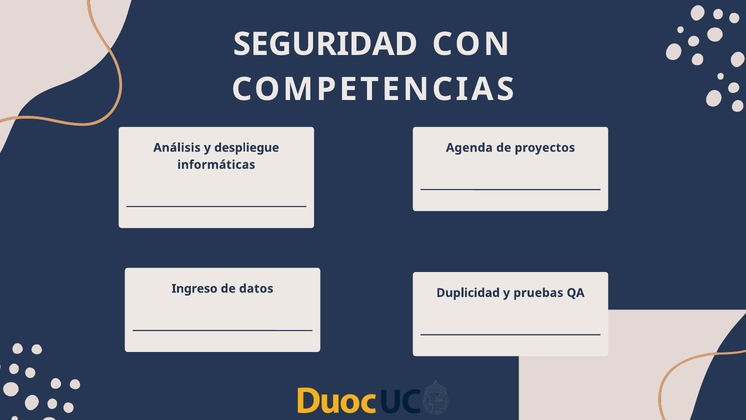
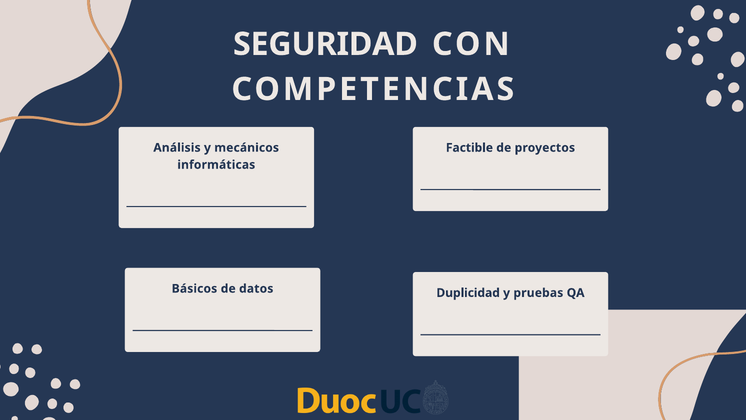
despliegue: despliegue -> mecánicos
Agenda: Agenda -> Factible
Ingreso: Ingreso -> Básicos
